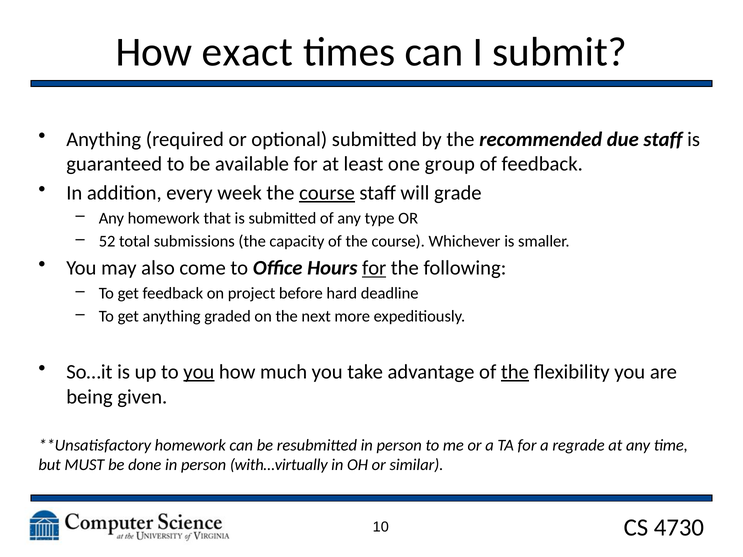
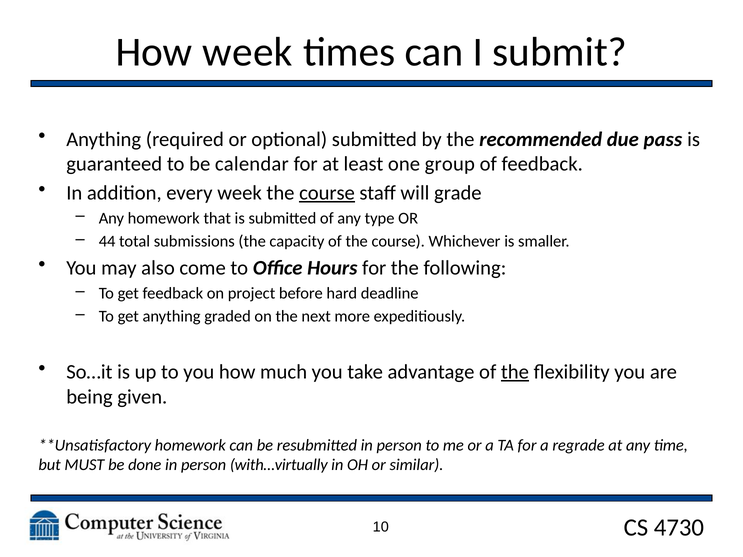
How exact: exact -> week
due staff: staff -> pass
available: available -> calendar
52: 52 -> 44
for at (374, 268) underline: present -> none
you at (199, 372) underline: present -> none
